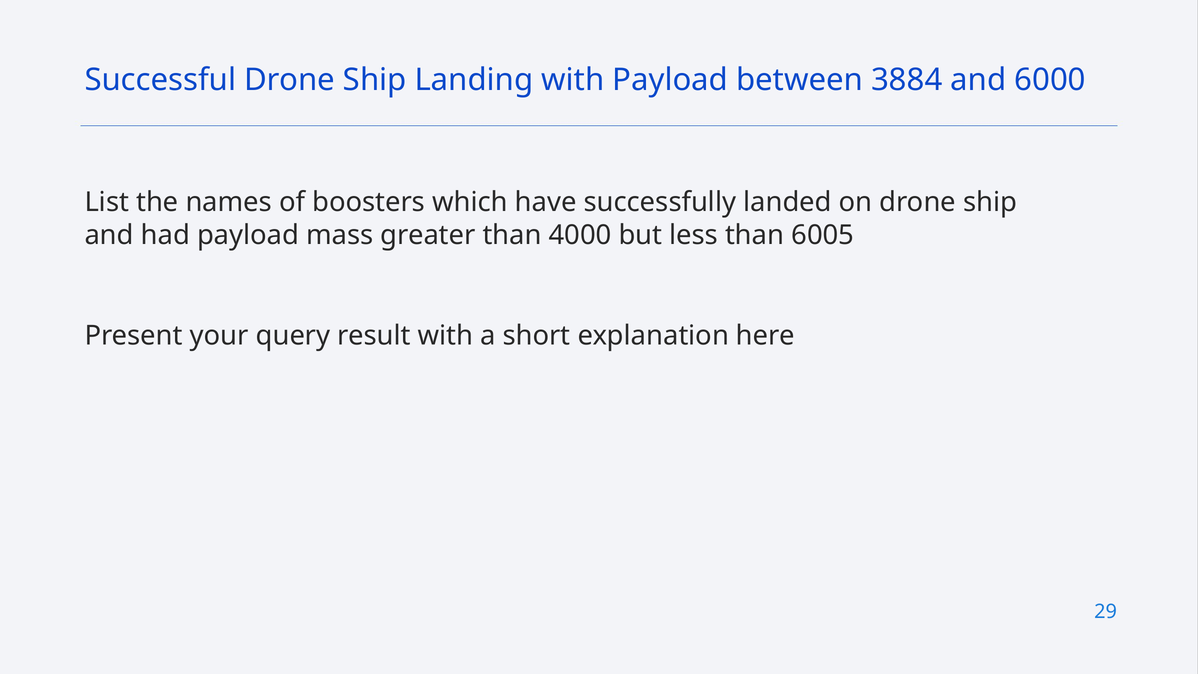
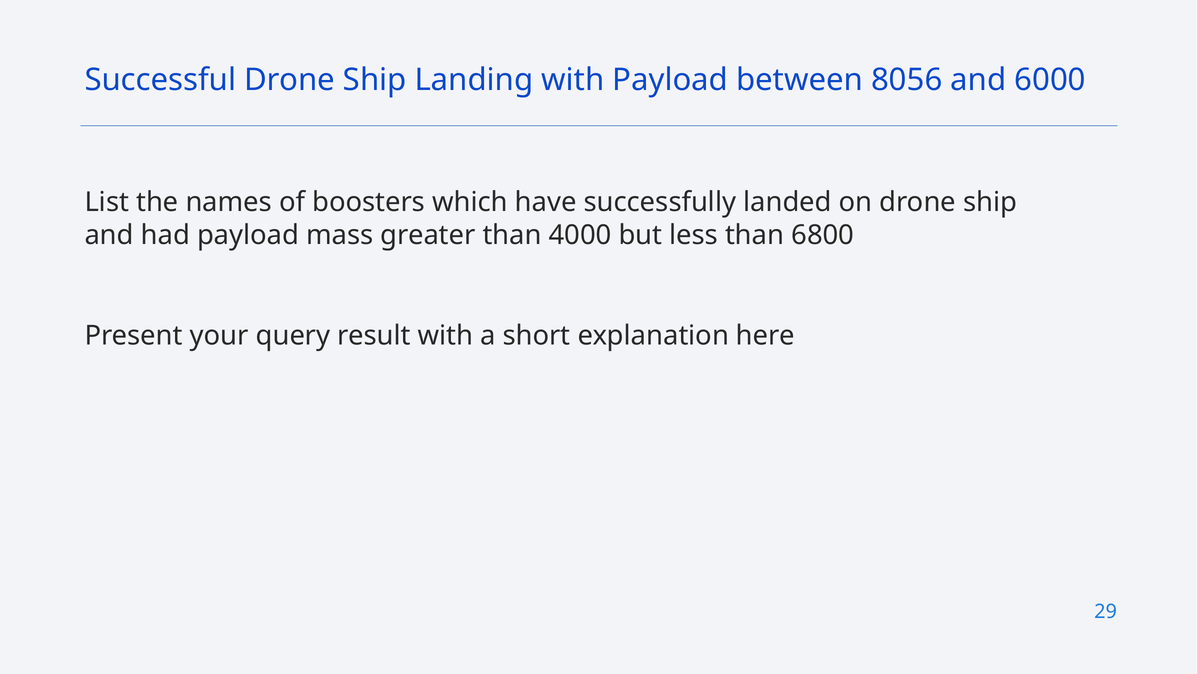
3884: 3884 -> 8056
6005: 6005 -> 6800
